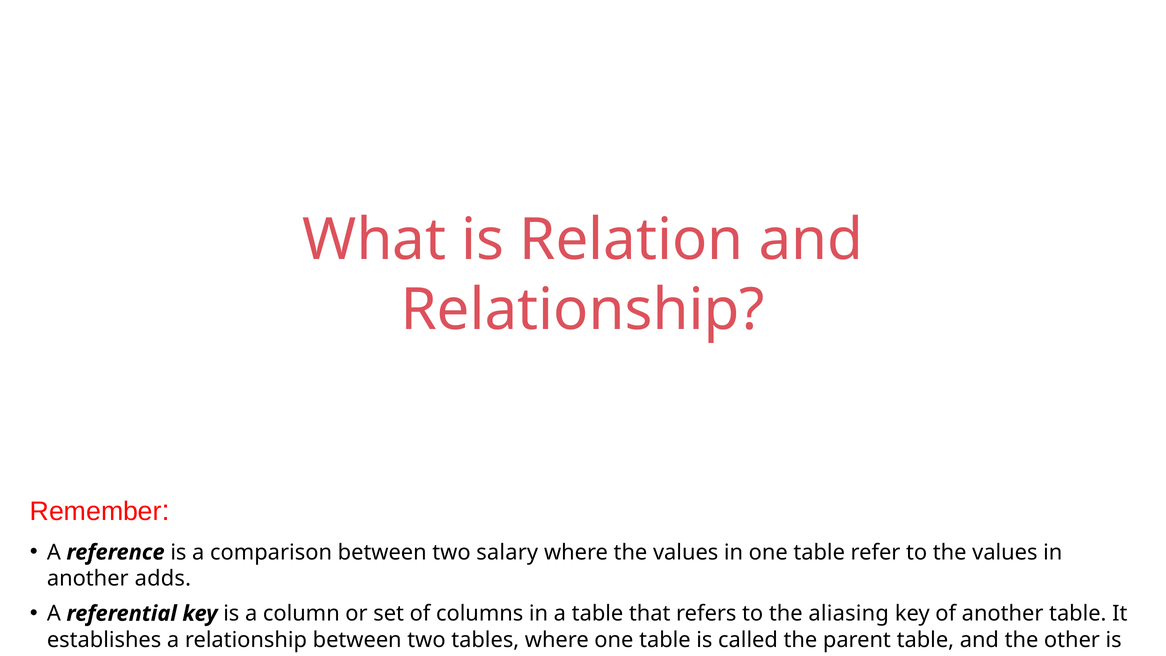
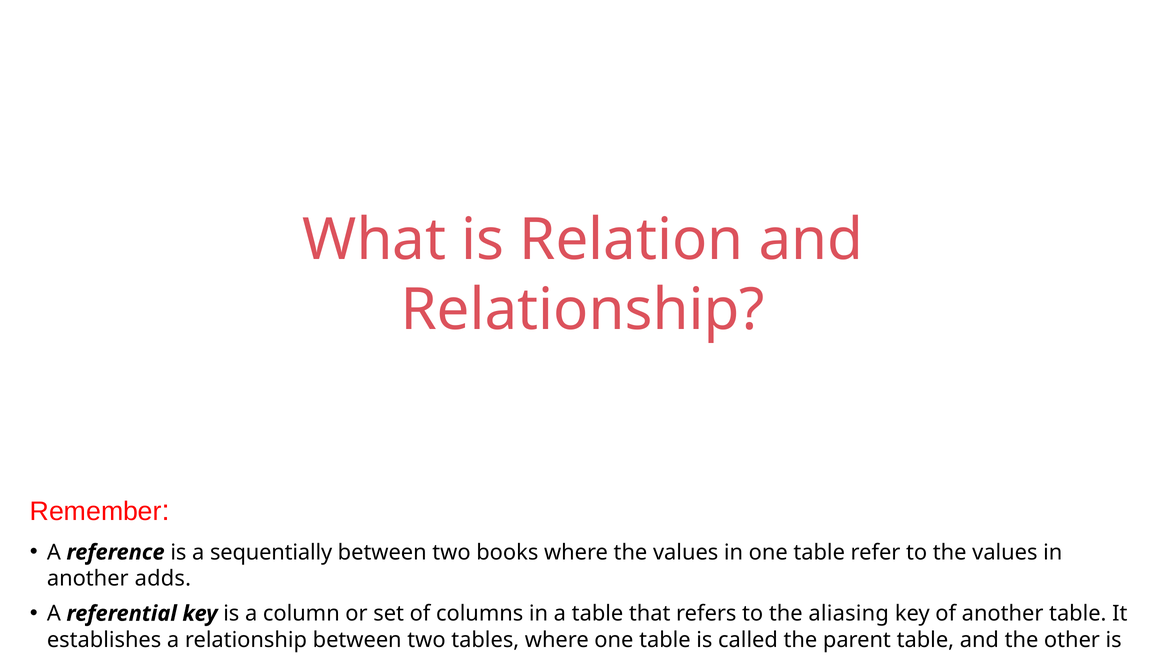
comparison: comparison -> sequentially
salary: salary -> books
